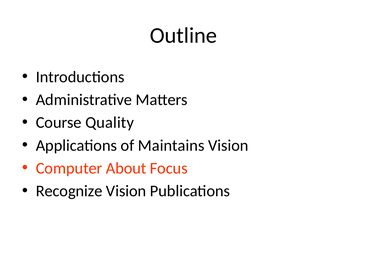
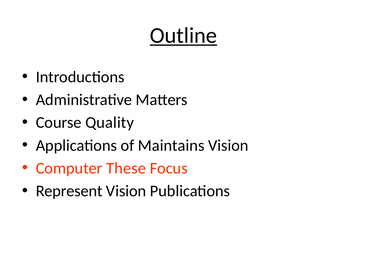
Outline underline: none -> present
About: About -> These
Recognize: Recognize -> Represent
